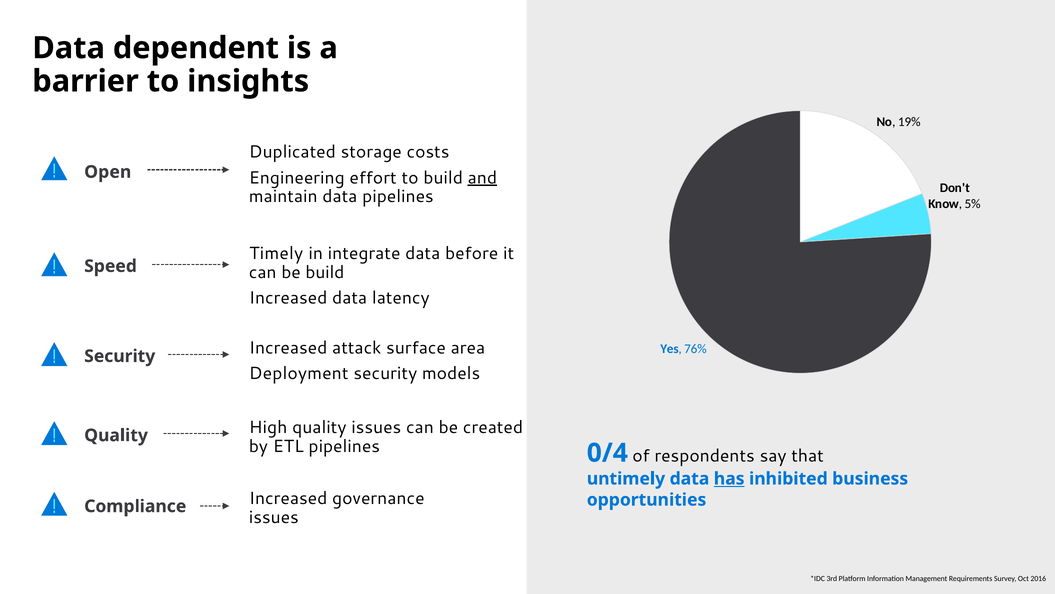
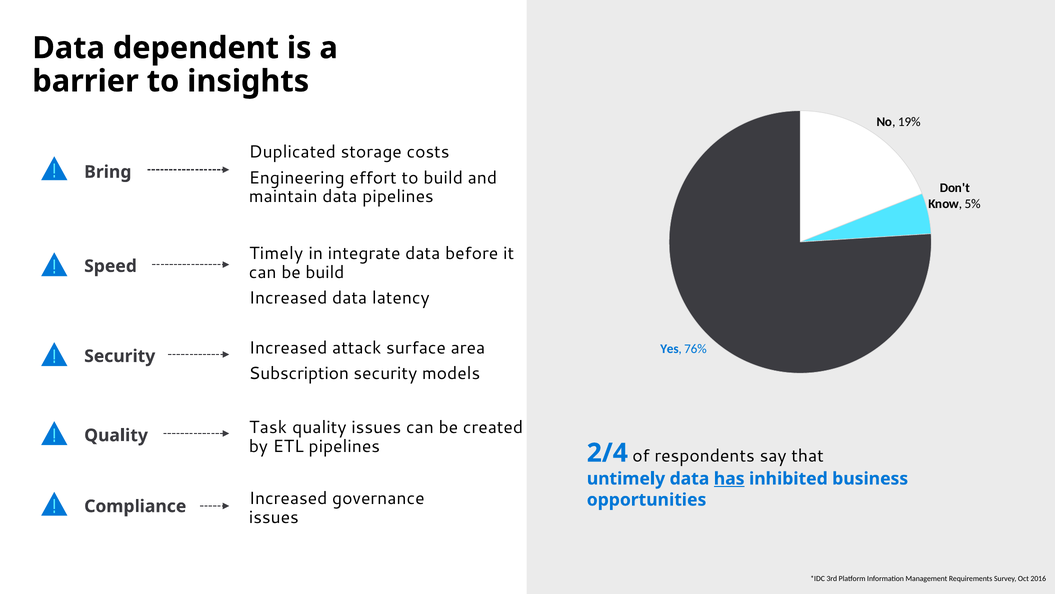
Open: Open -> Bring
and underline: present -> none
Deployment: Deployment -> Subscription
High: High -> Task
0/4: 0/4 -> 2/4
